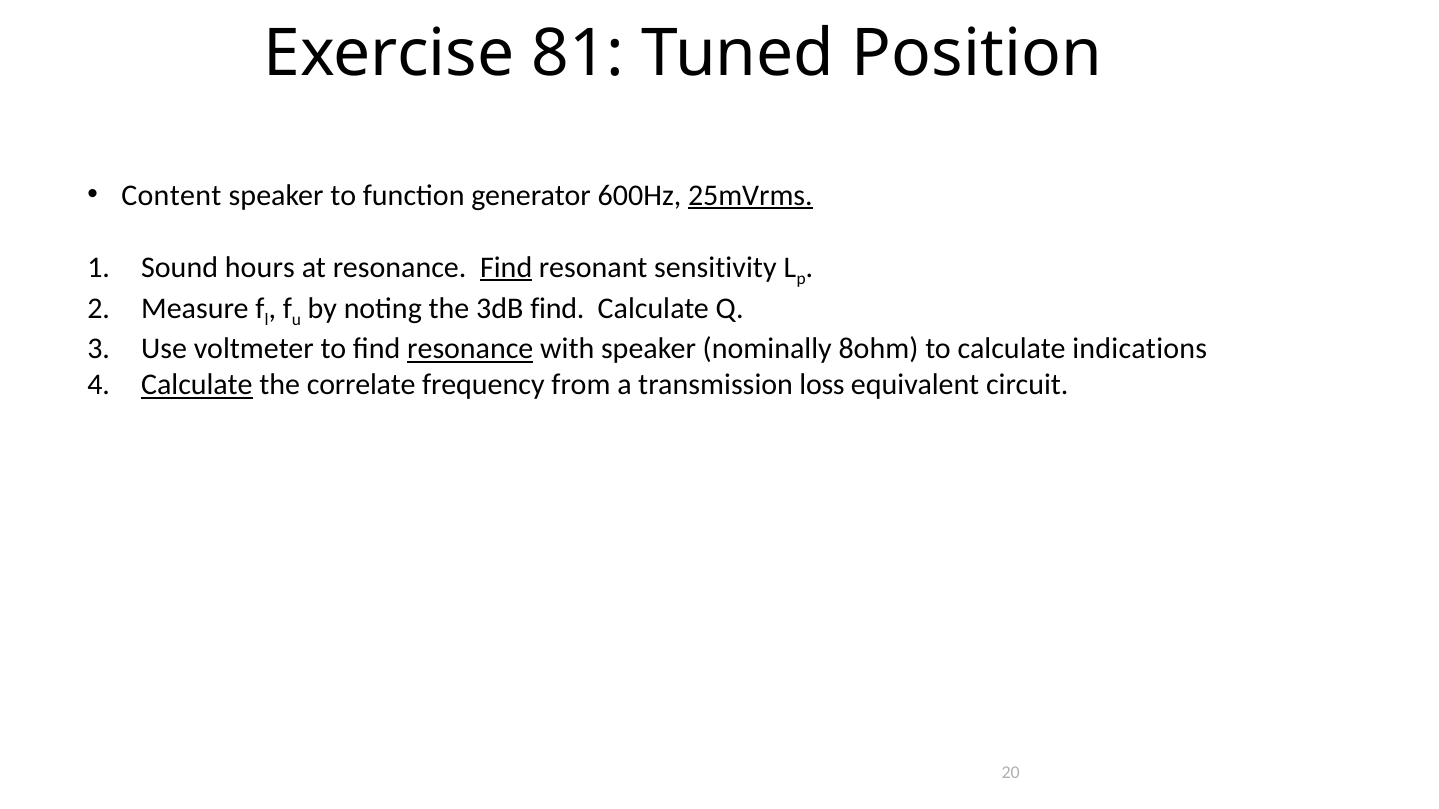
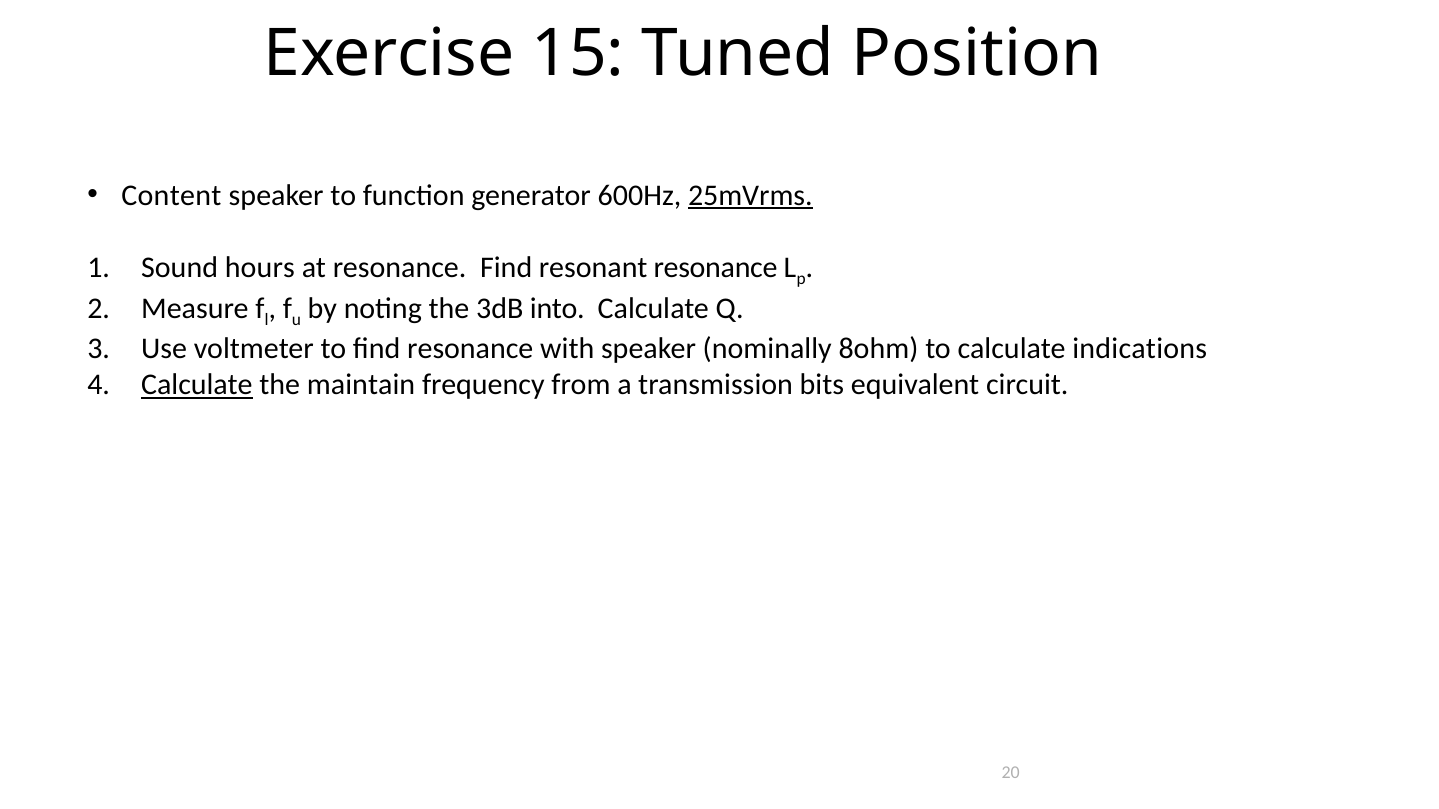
81: 81 -> 15
Find at (506, 267) underline: present -> none
resonant sensitivity: sensitivity -> resonance
3dB find: find -> into
resonance at (470, 349) underline: present -> none
correlate: correlate -> maintain
loss: loss -> bits
